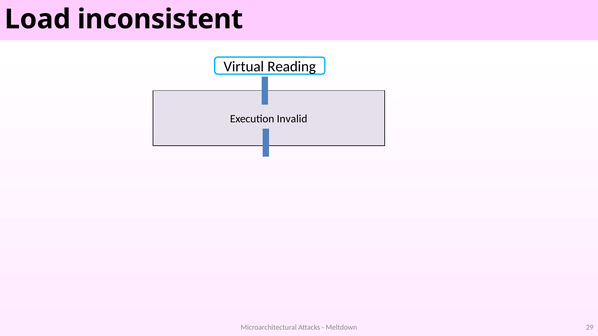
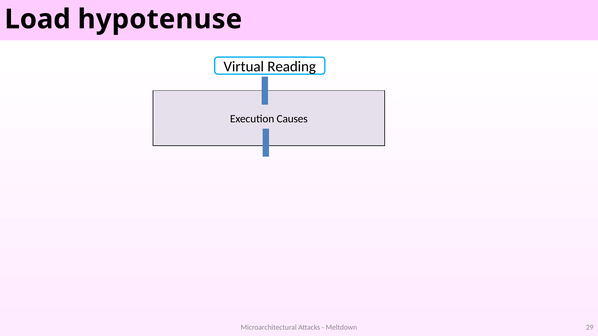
inconsistent: inconsistent -> hypotenuse
Invalid: Invalid -> Causes
